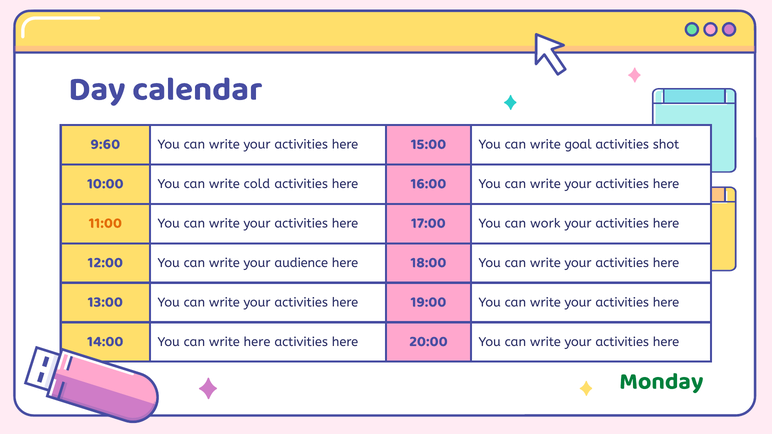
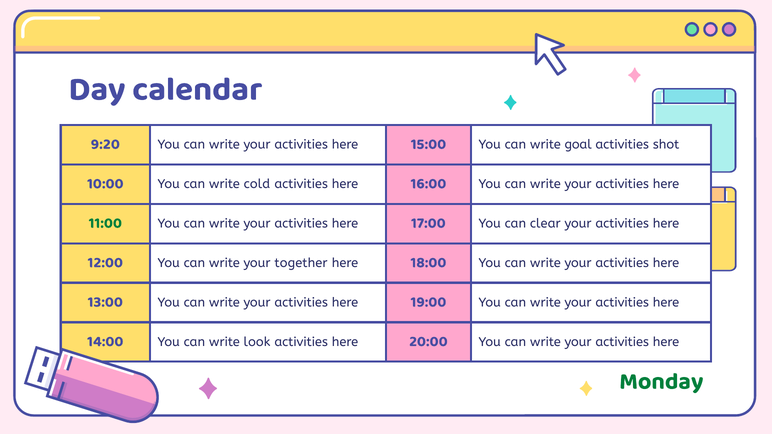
9:60: 9:60 -> 9:20
11:00 colour: orange -> green
work: work -> clear
audience: audience -> together
write here: here -> look
